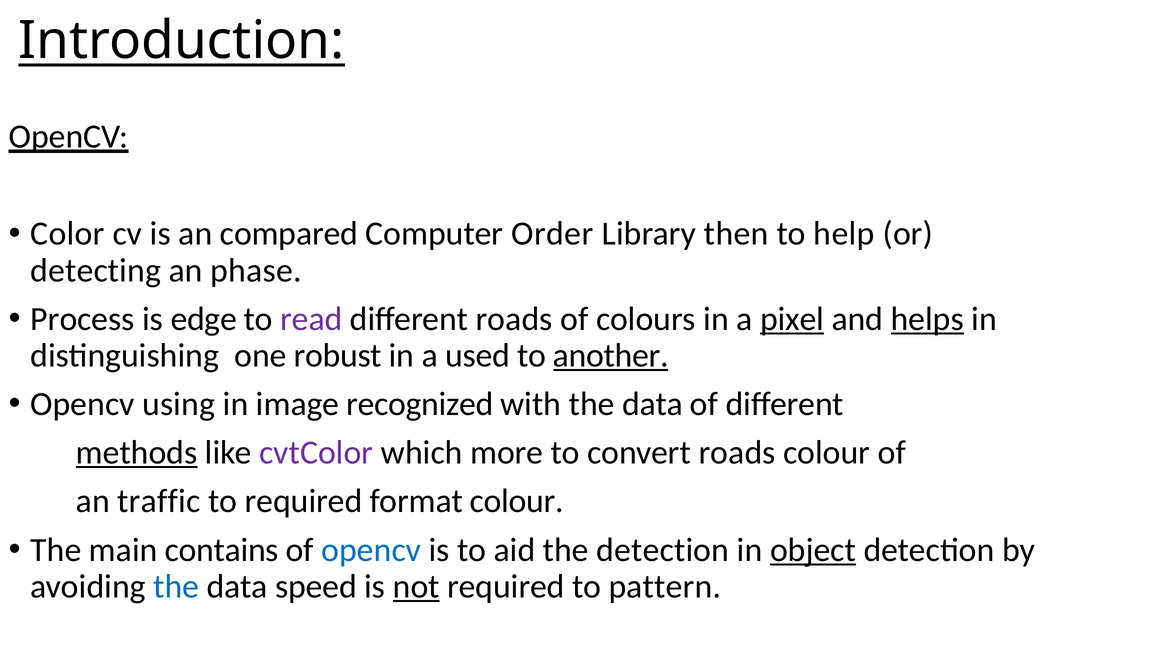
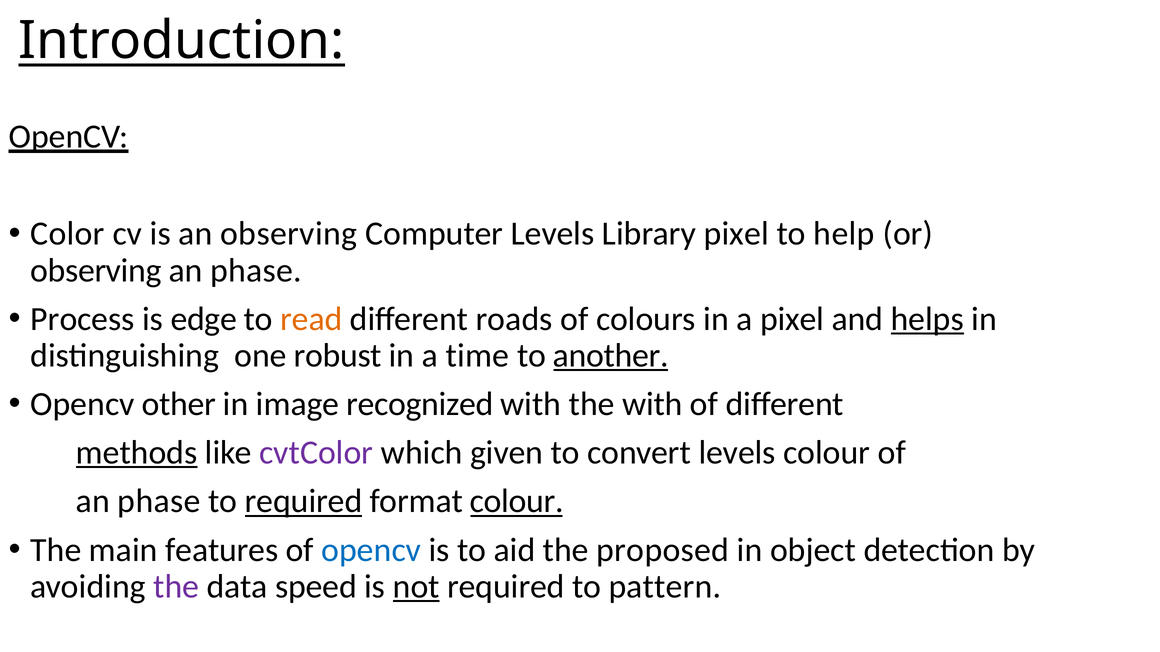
an compared: compared -> observing
Computer Order: Order -> Levels
Library then: then -> pixel
detecting at (96, 271): detecting -> observing
read colour: purple -> orange
pixel at (792, 319) underline: present -> none
used: used -> time
using: using -> other
with the data: data -> with
more: more -> given
convert roads: roads -> levels
traffic at (159, 502): traffic -> phase
required at (304, 502) underline: none -> present
colour at (517, 502) underline: none -> present
contains: contains -> features
the detection: detection -> proposed
object underline: present -> none
the at (176, 587) colour: blue -> purple
